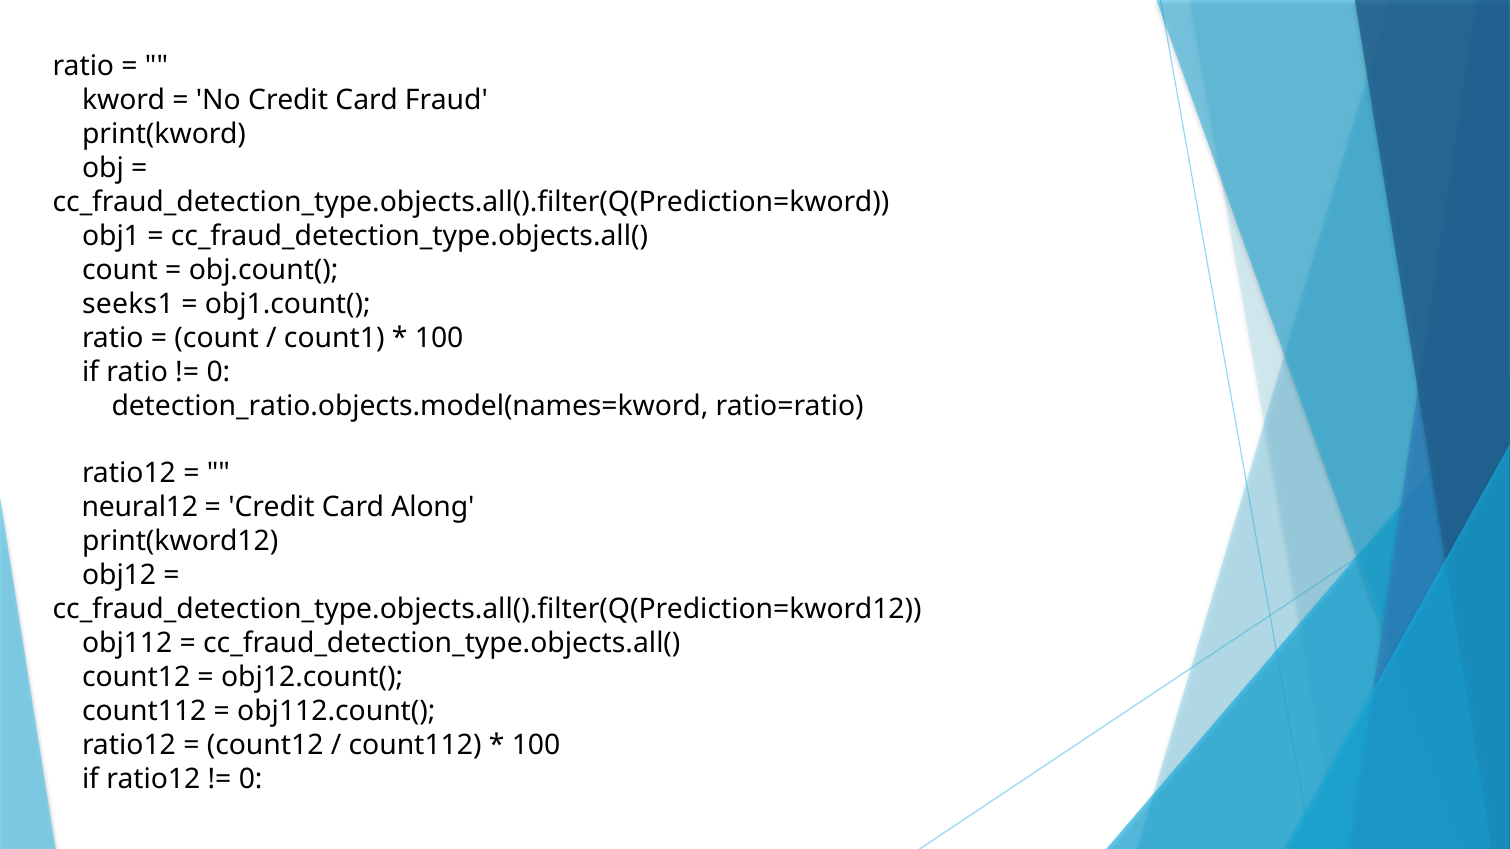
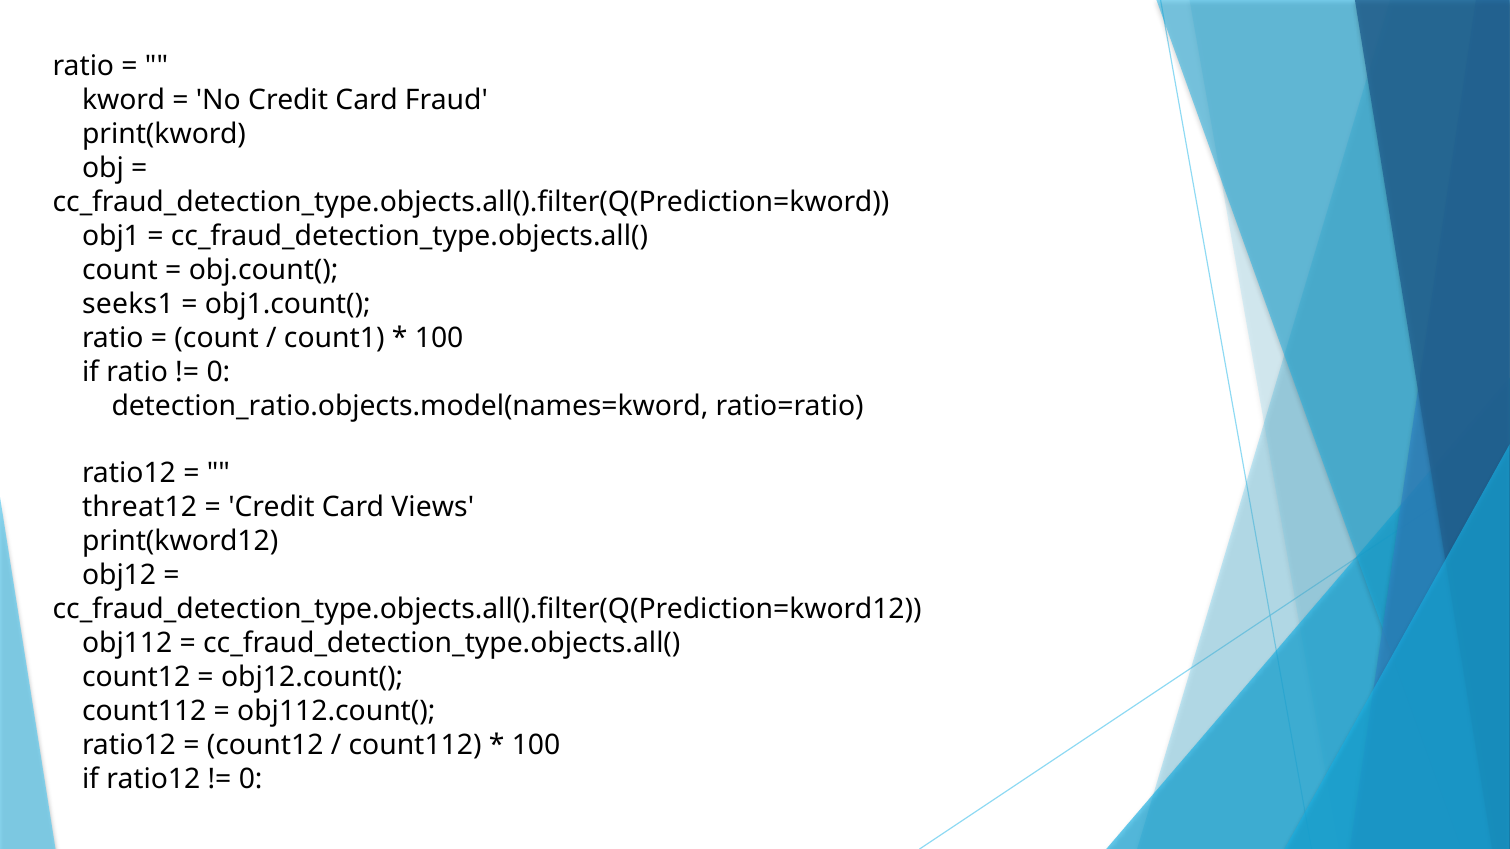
neural12: neural12 -> threat12
Along: Along -> Views
